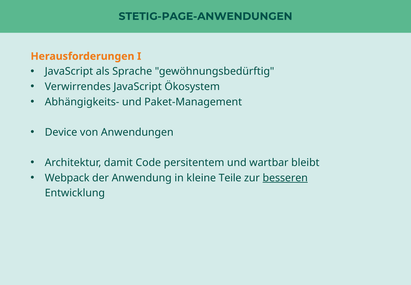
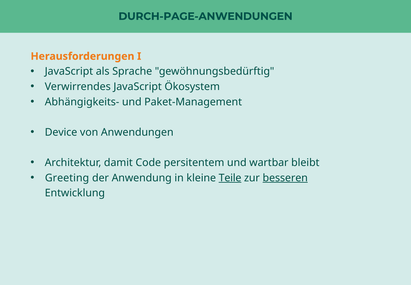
STETIG-PAGE-ANWENDUNGEN: STETIG-PAGE-ANWENDUNGEN -> DURCH-PAGE-ANWENDUNGEN
Webpack: Webpack -> Greeting
Teile underline: none -> present
